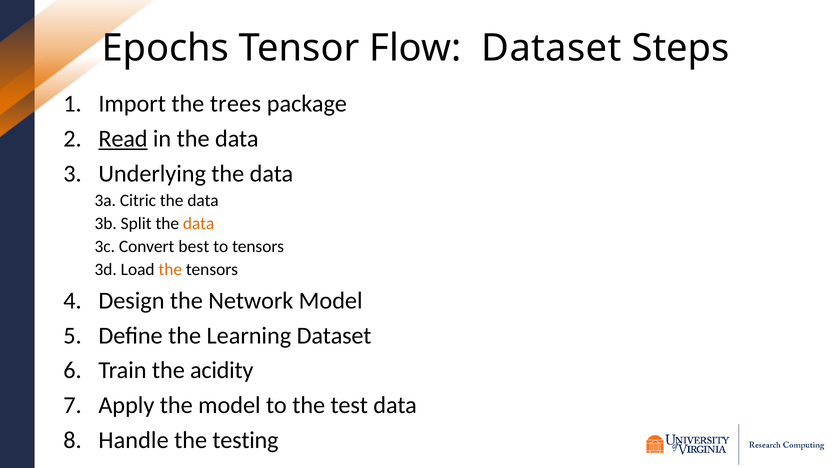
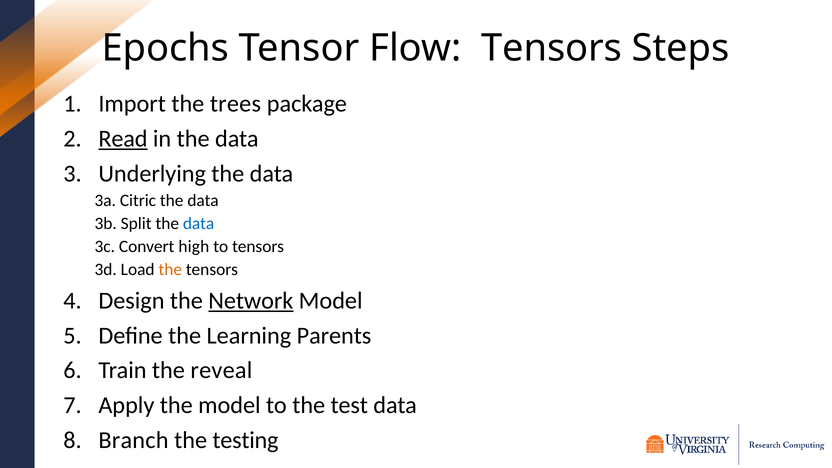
Flow Dataset: Dataset -> Tensors
data at (199, 224) colour: orange -> blue
best: best -> high
Network underline: none -> present
Learning Dataset: Dataset -> Parents
acidity: acidity -> reveal
Handle: Handle -> Branch
